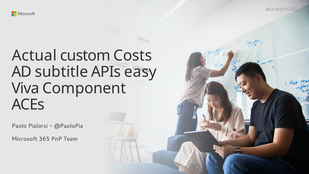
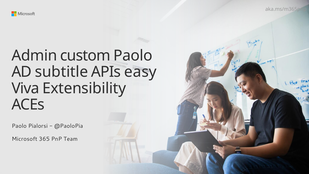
Actual: Actual -> Admin
custom Costs: Costs -> Paolo
Component: Component -> Extensibility
